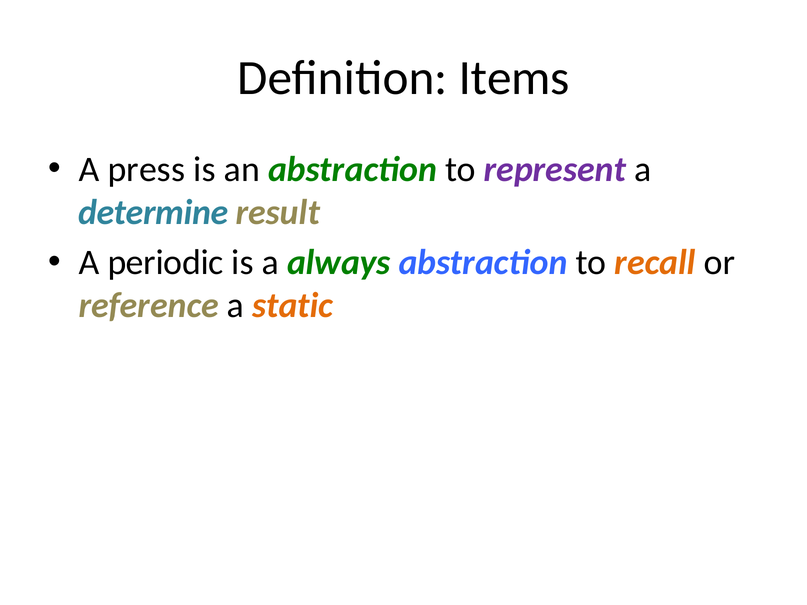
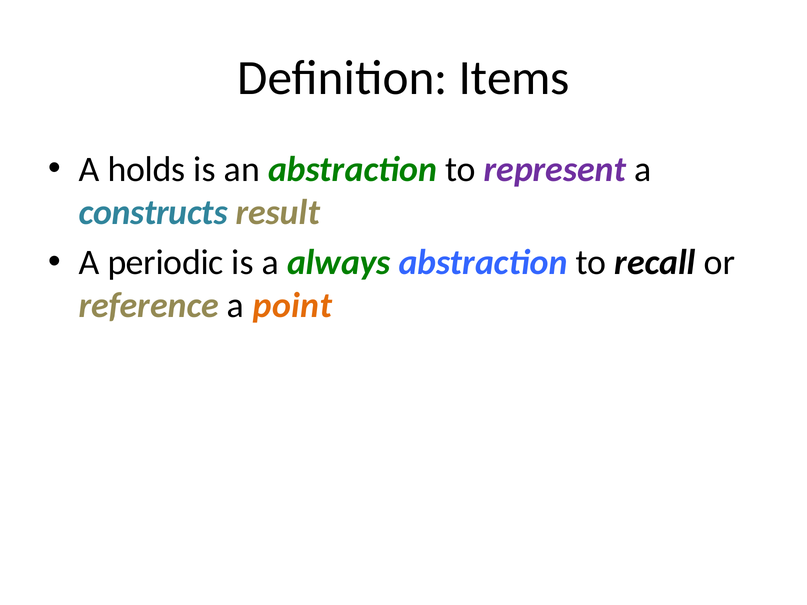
press: press -> holds
determine: determine -> constructs
recall colour: orange -> black
static: static -> point
